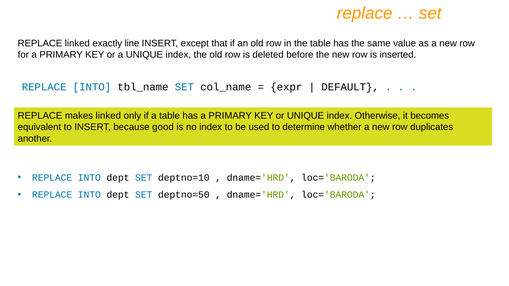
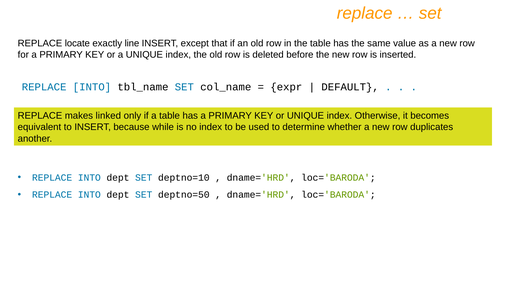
REPLACE linked: linked -> locate
good: good -> while
